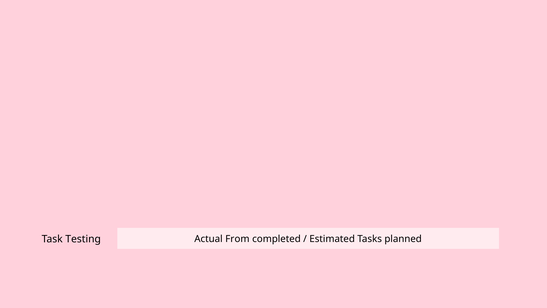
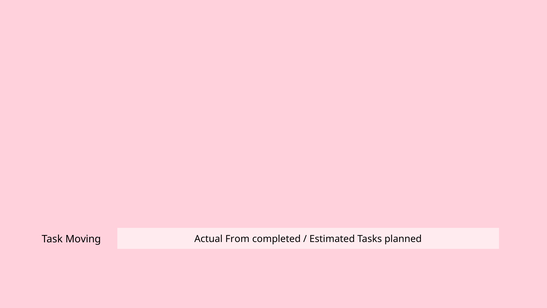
Testing: Testing -> Moving
